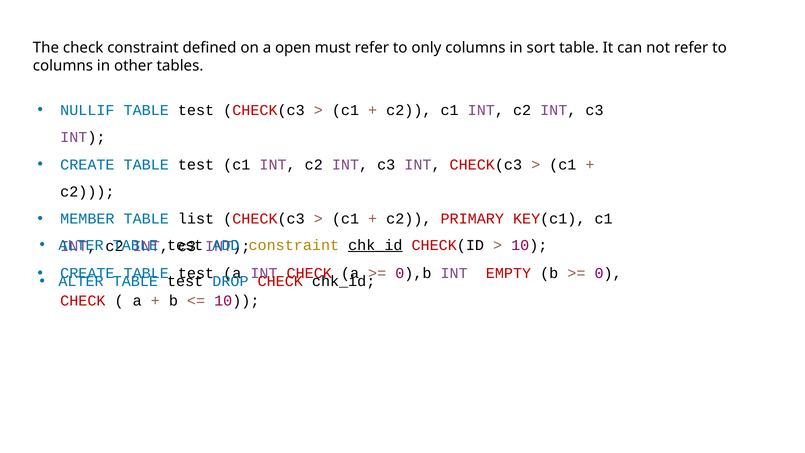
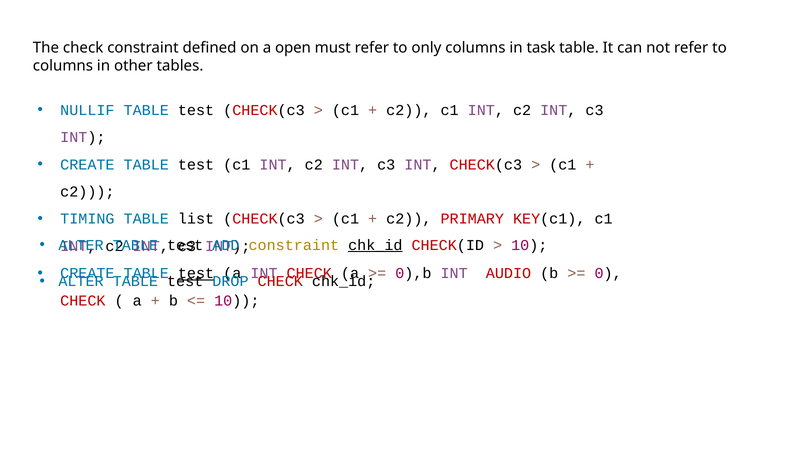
sort: sort -> task
MEMBER: MEMBER -> TIMING
test at (196, 273) underline: none -> present
EMPTY: EMPTY -> AUDIO
